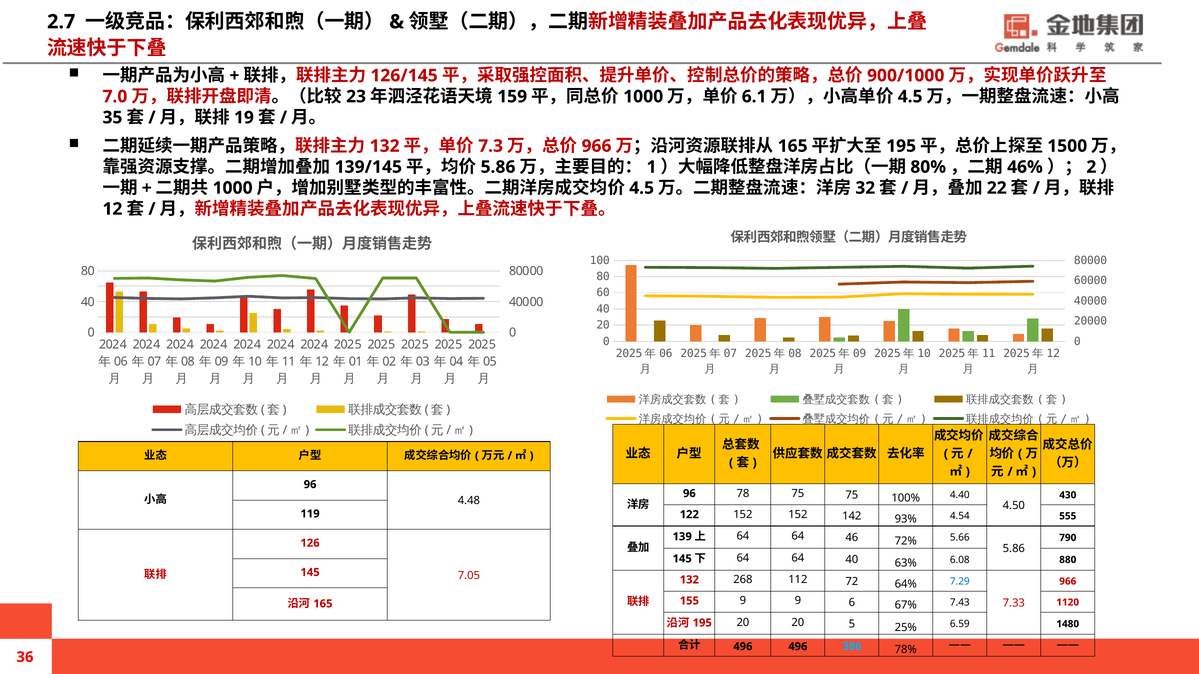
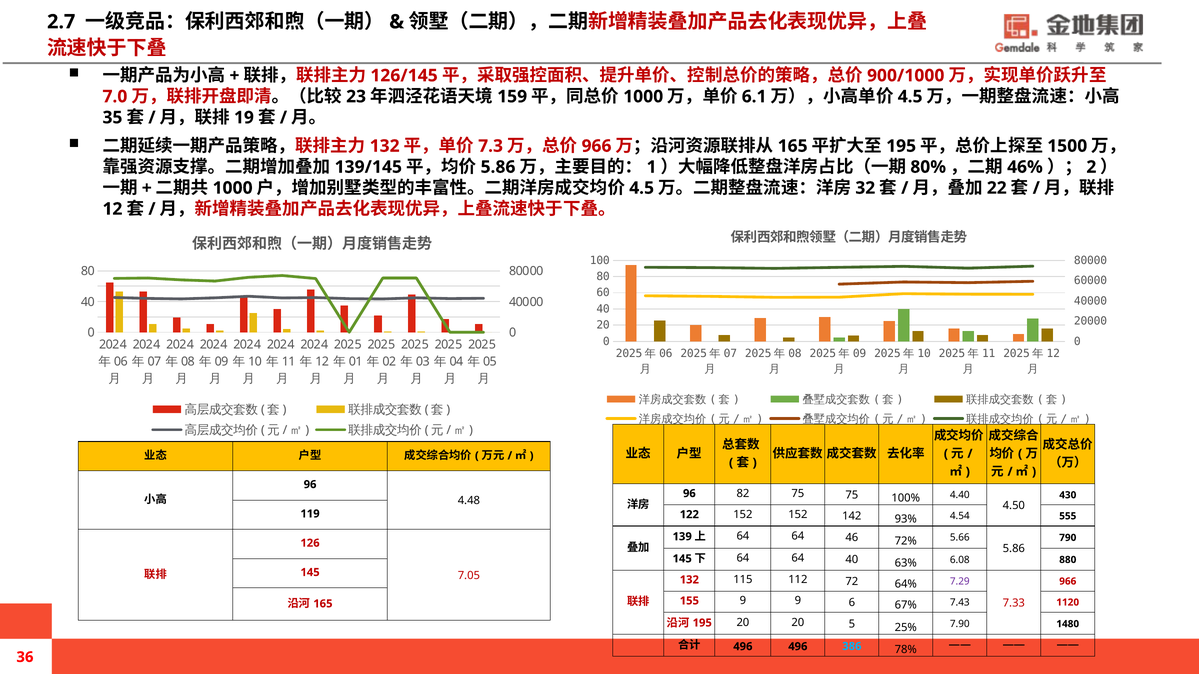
78: 78 -> 82
268: 268 -> 115
7.29 colour: blue -> purple
6.59: 6.59 -> 7.90
